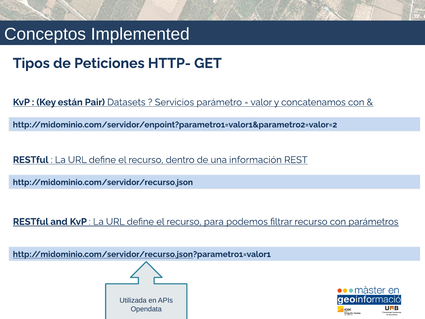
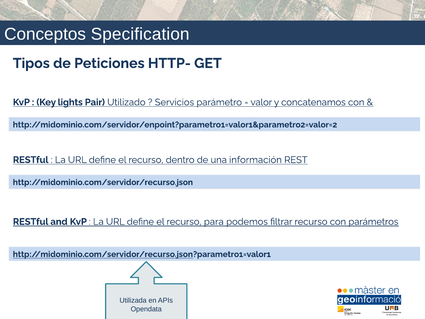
Implemented: Implemented -> Specification
están: están -> lights
Datasets: Datasets -> Utilizado
